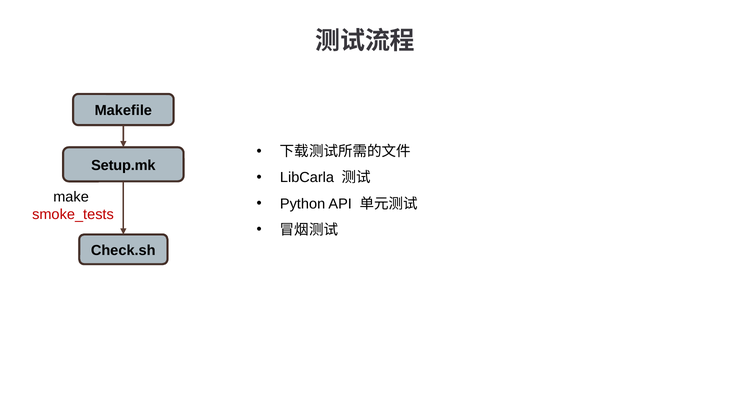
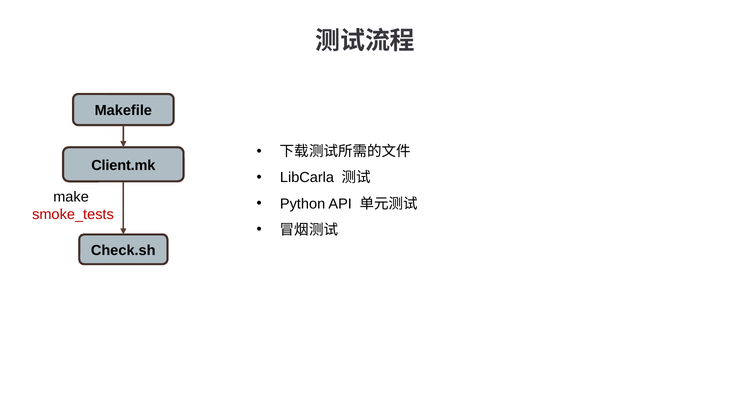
Setup.mk: Setup.mk -> Client.mk
